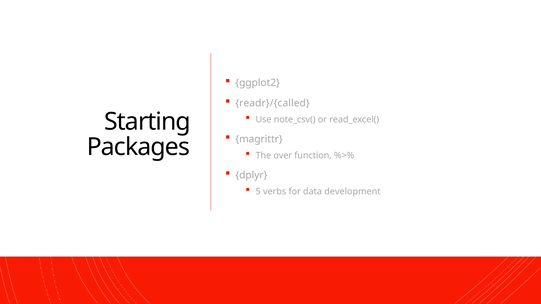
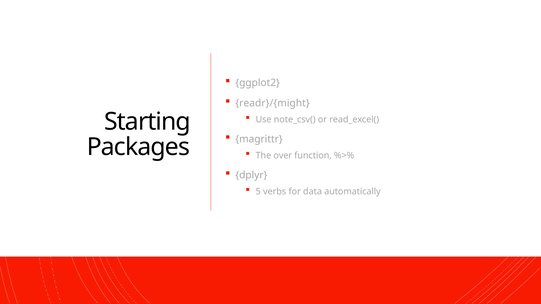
readr}/{called: readr}/{called -> readr}/{might
development: development -> automatically
